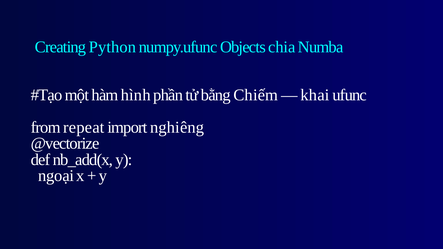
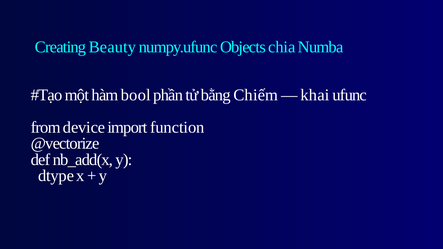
Python: Python -> Beauty
hình: hình -> bool
repeat: repeat -> device
nghiêng: nghiêng -> function
ngoại: ngoại -> dtype
